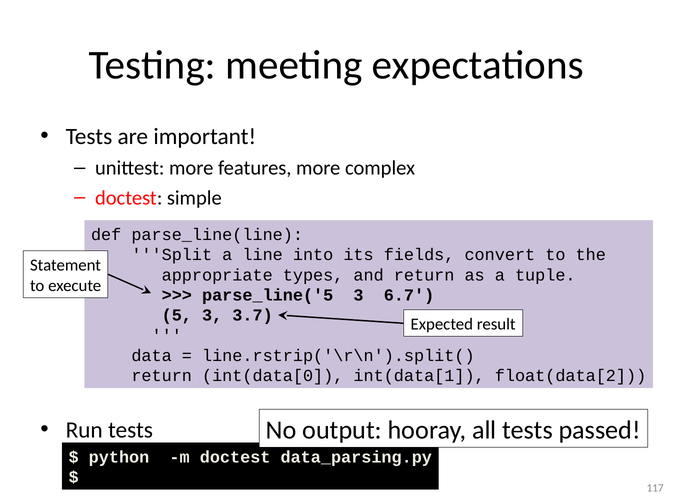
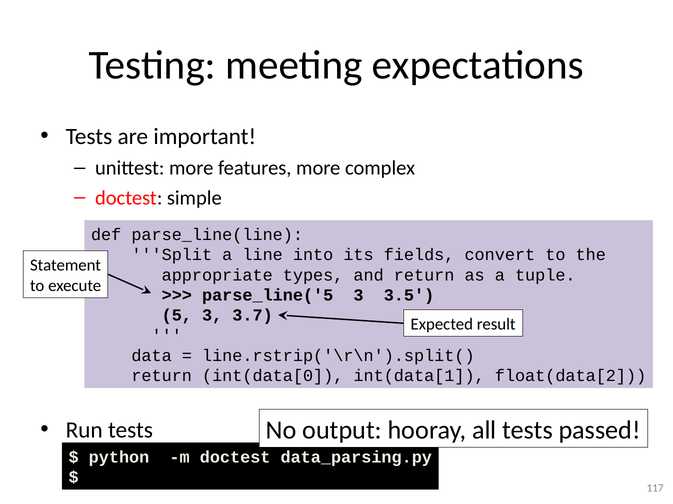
6.7: 6.7 -> 3.5
